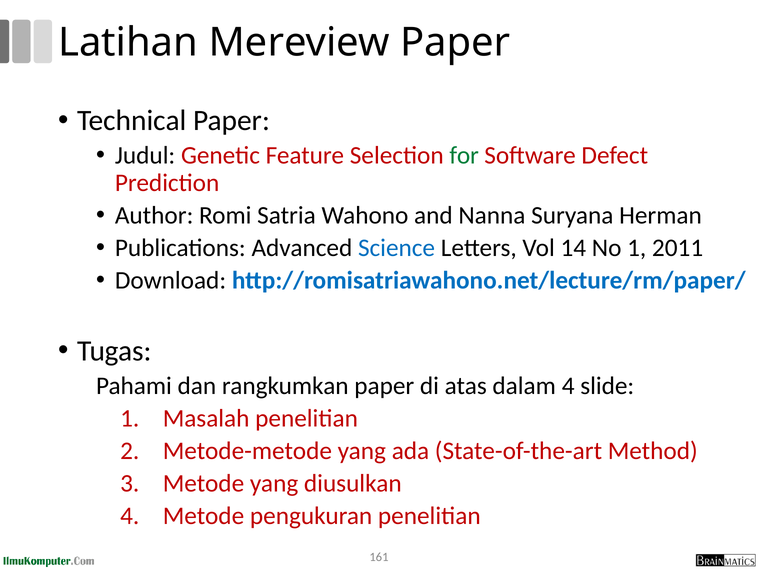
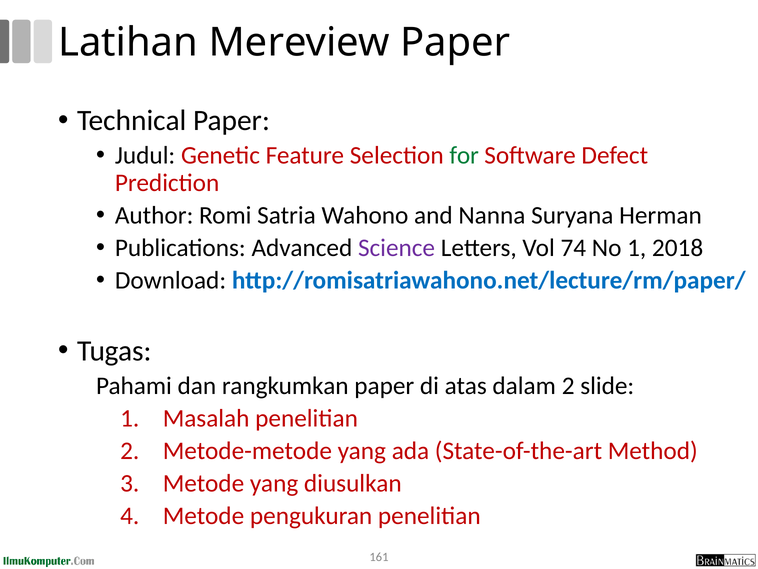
Science colour: blue -> purple
14: 14 -> 74
2011: 2011 -> 2018
dalam 4: 4 -> 2
